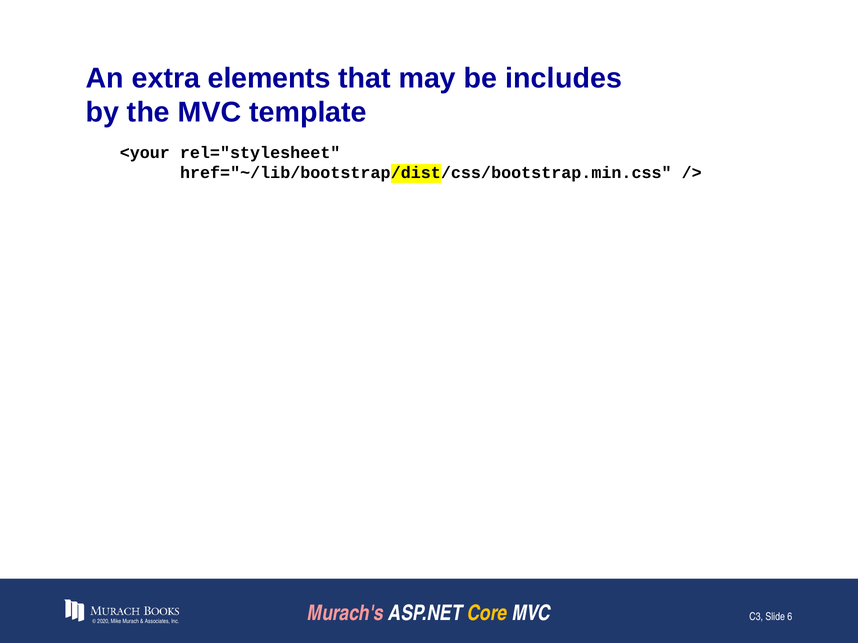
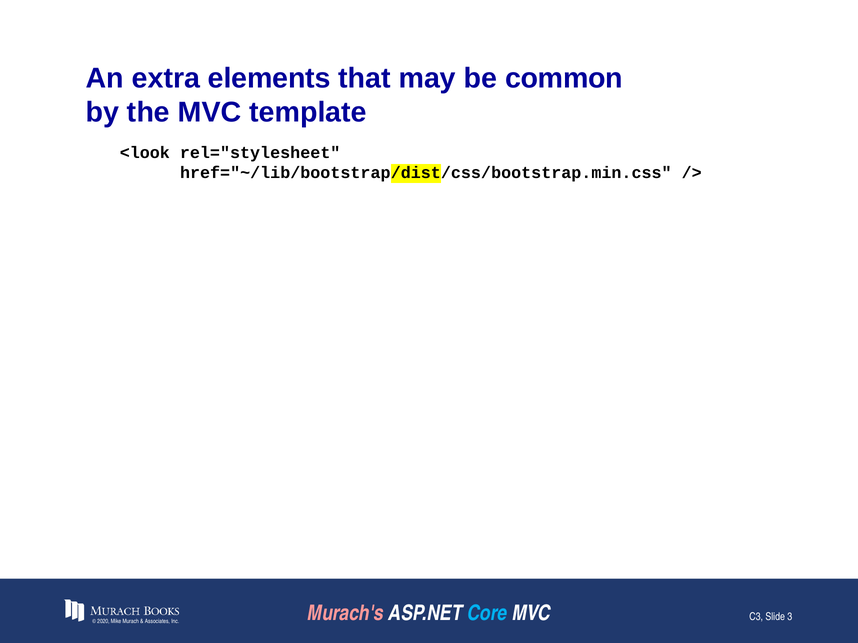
includes: includes -> common
<your: <your -> <look
Core colour: yellow -> light blue
6: 6 -> 3
